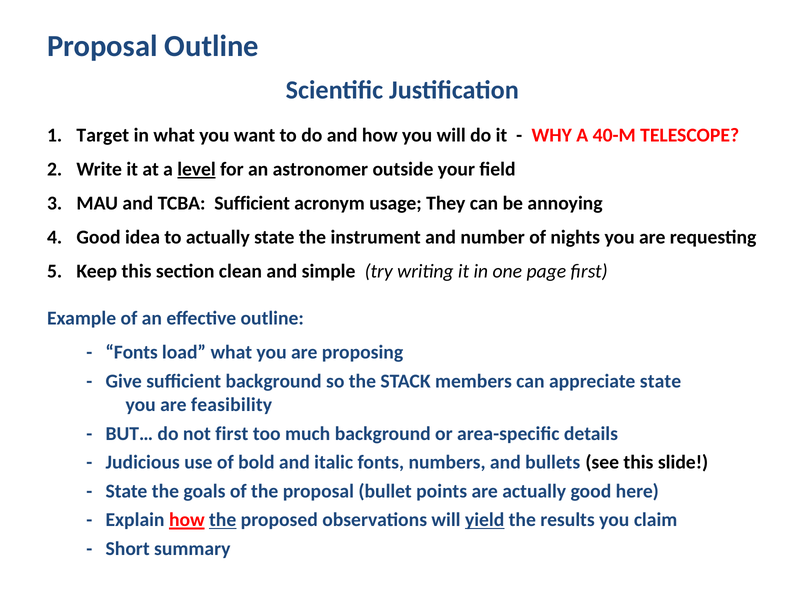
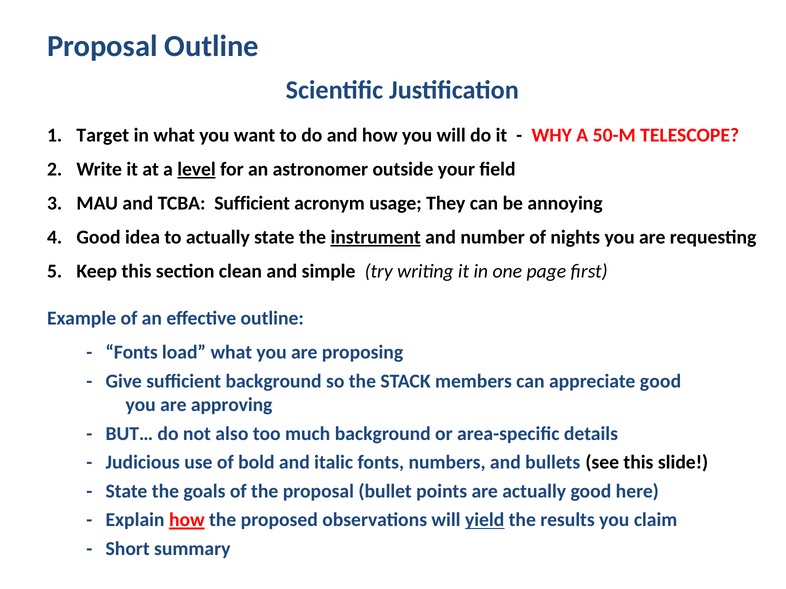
40-M: 40-M -> 50-M
instrument underline: none -> present
appreciate state: state -> good
feasibility: feasibility -> approving
not first: first -> also
the at (223, 520) underline: present -> none
